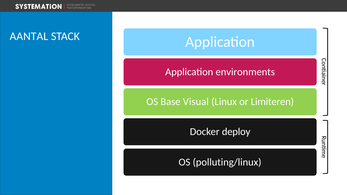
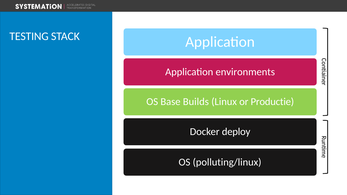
AANTAL: AANTAL -> TESTING
Visual: Visual -> Builds
Limiteren: Limiteren -> Productie
